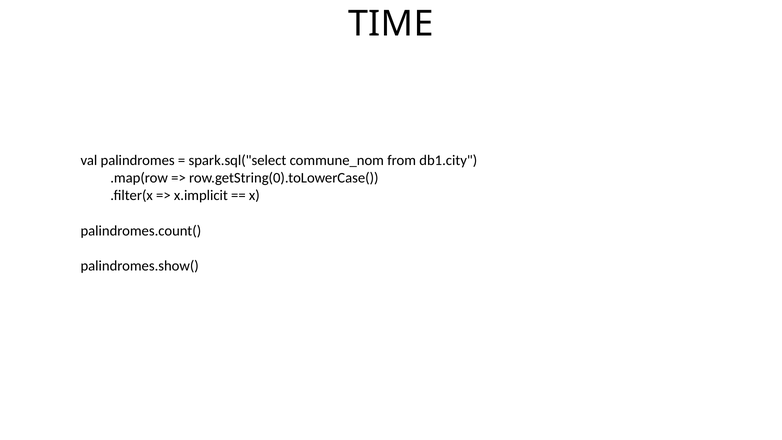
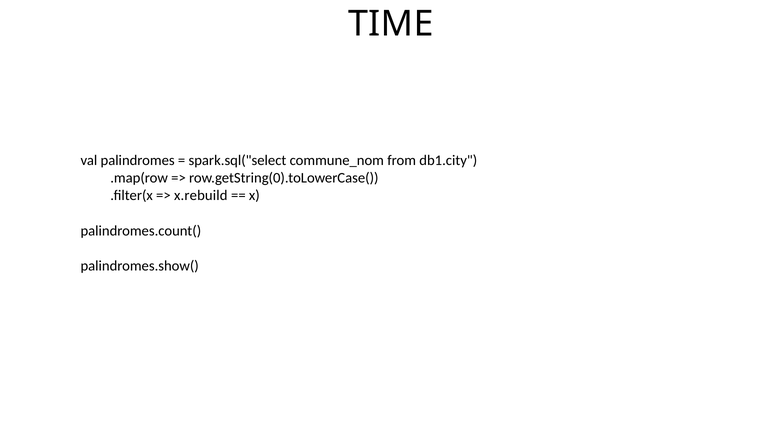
x.implicit: x.implicit -> x.rebuild
